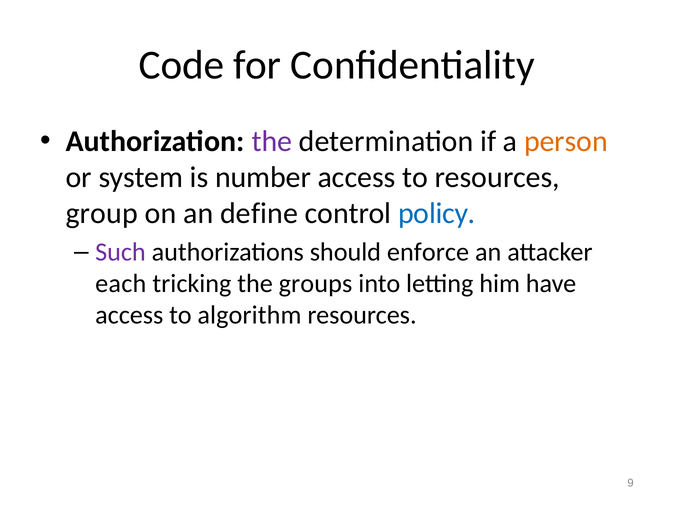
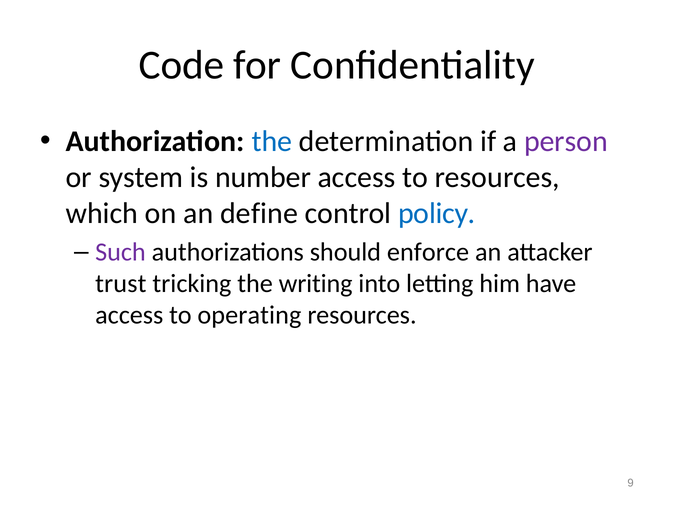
the at (272, 141) colour: purple -> blue
person colour: orange -> purple
group: group -> which
each: each -> trust
groups: groups -> writing
algorithm: algorithm -> operating
